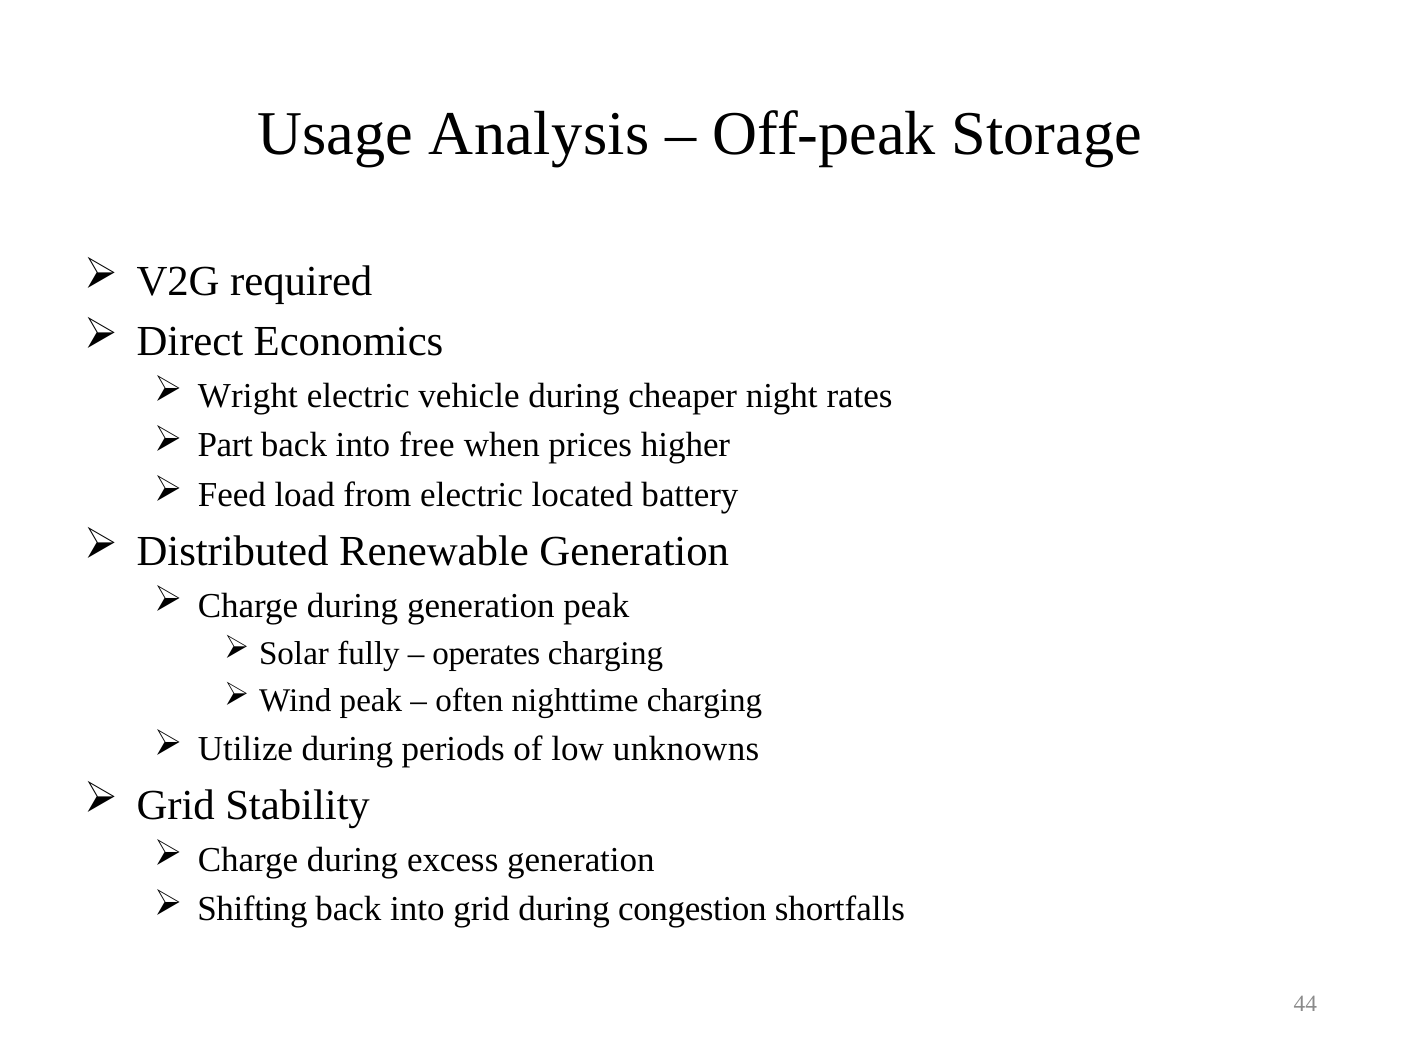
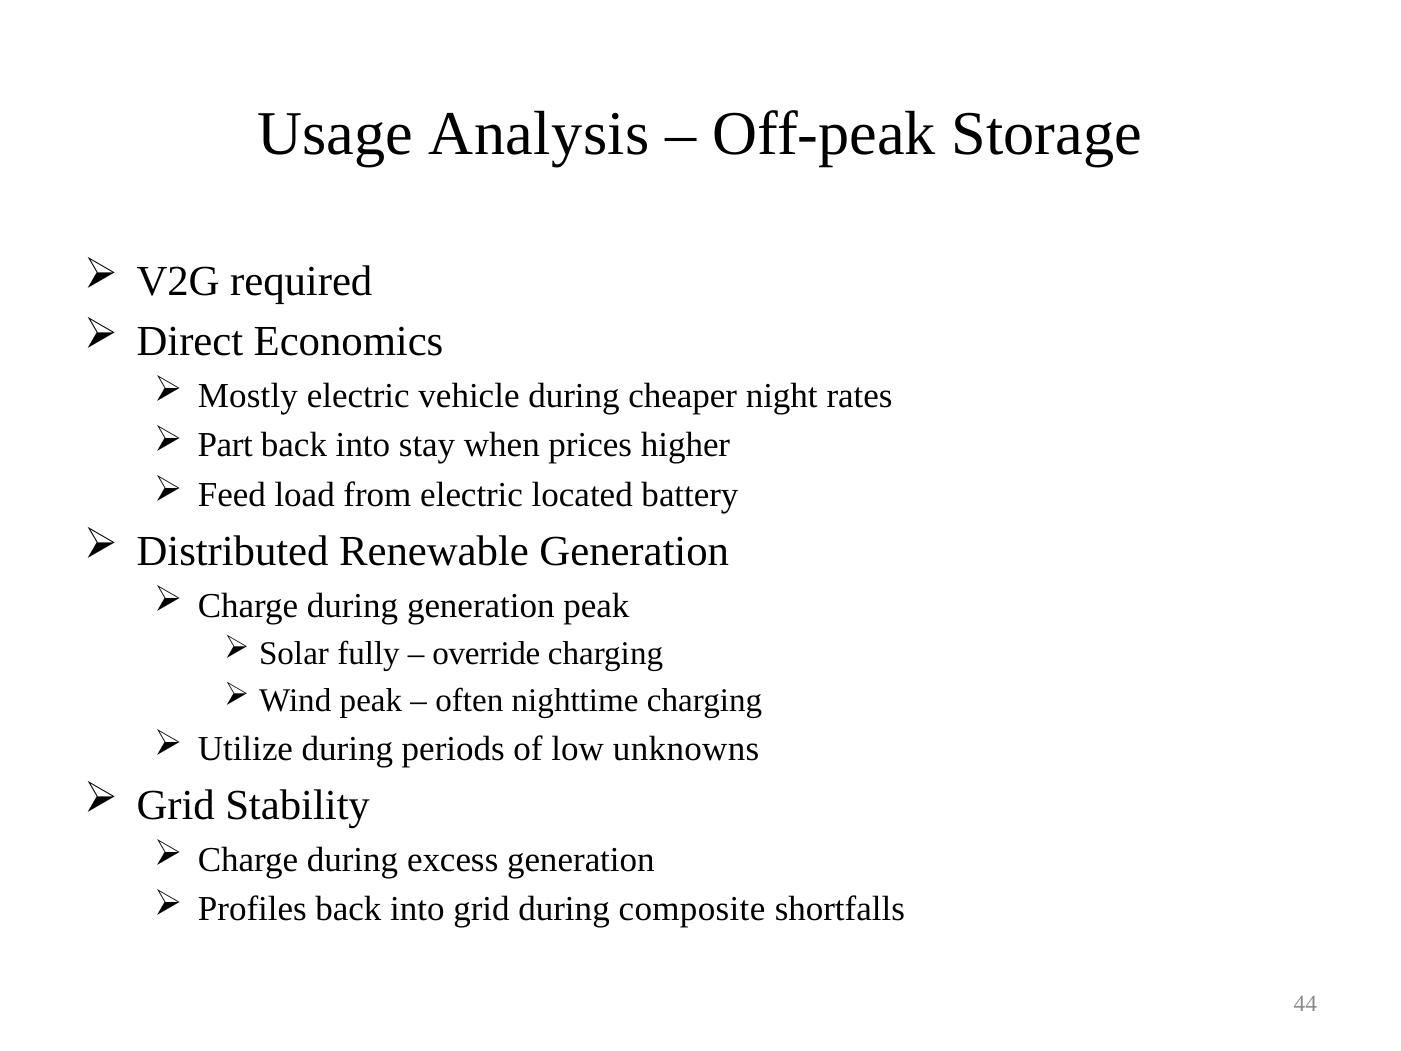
Wright: Wright -> Mostly
free: free -> stay
operates: operates -> override
Shifting: Shifting -> Profiles
congestion: congestion -> composite
